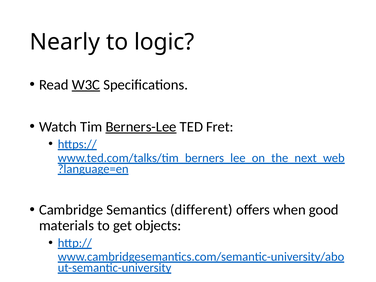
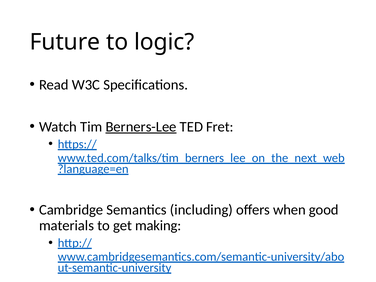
Nearly: Nearly -> Future
W3C underline: present -> none
different: different -> including
objects: objects -> making
